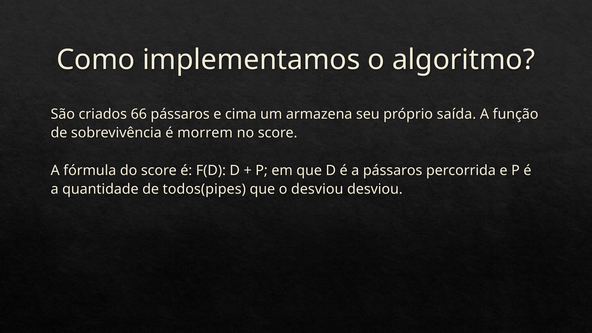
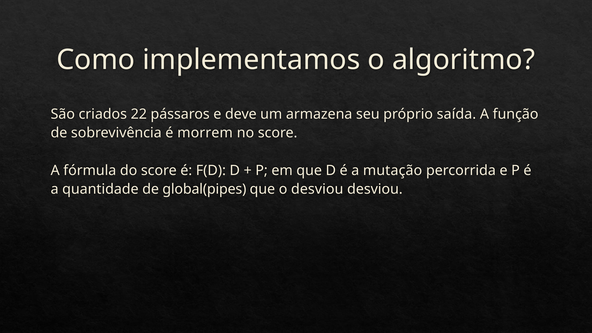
66: 66 -> 22
cima: cima -> deve
a pássaros: pássaros -> mutação
todos(pipes: todos(pipes -> global(pipes
